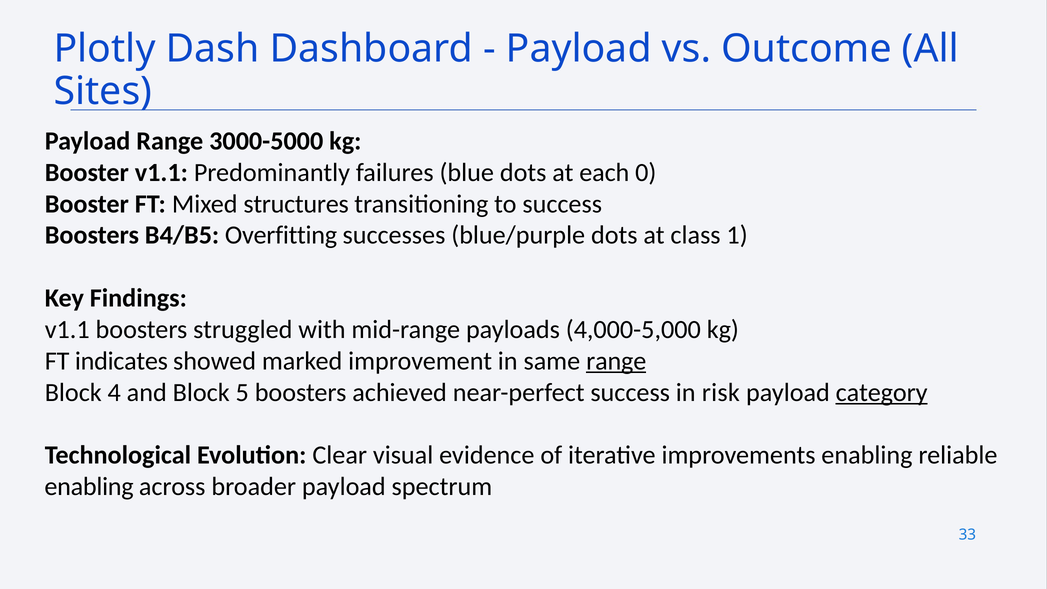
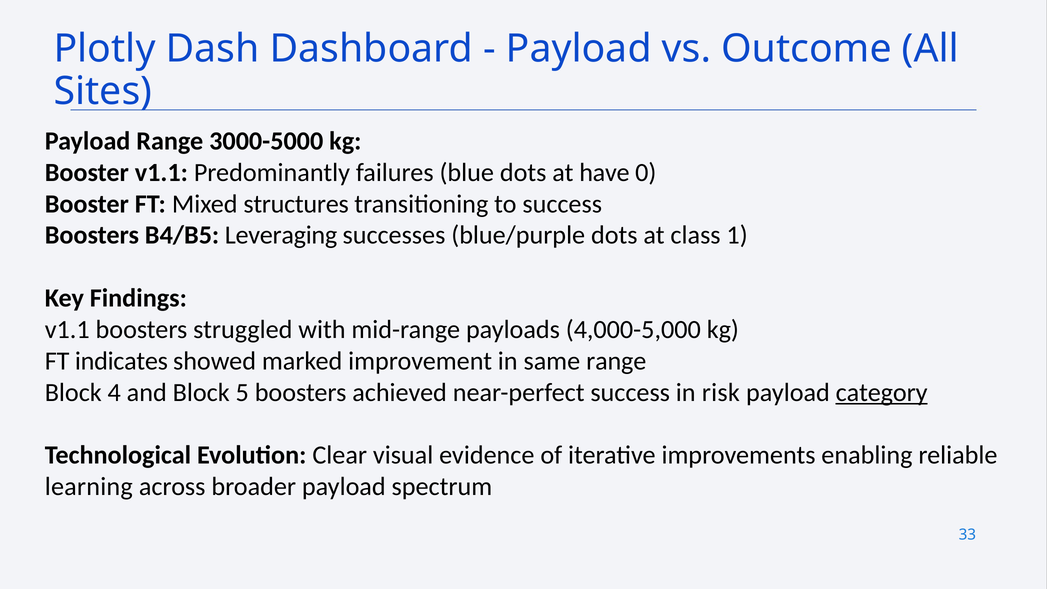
each: each -> have
Overfitting: Overfitting -> Leveraging
range at (616, 361) underline: present -> none
enabling at (89, 487): enabling -> learning
